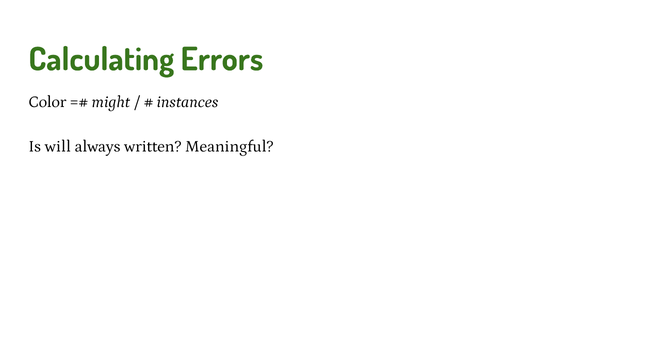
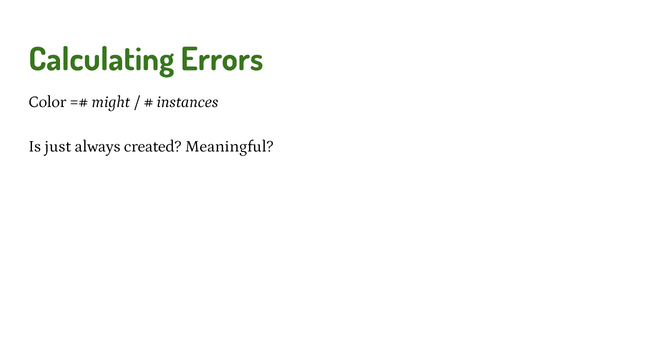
will: will -> just
written: written -> created
